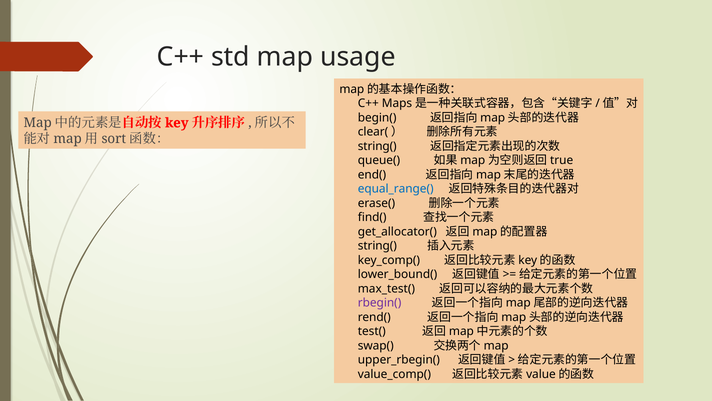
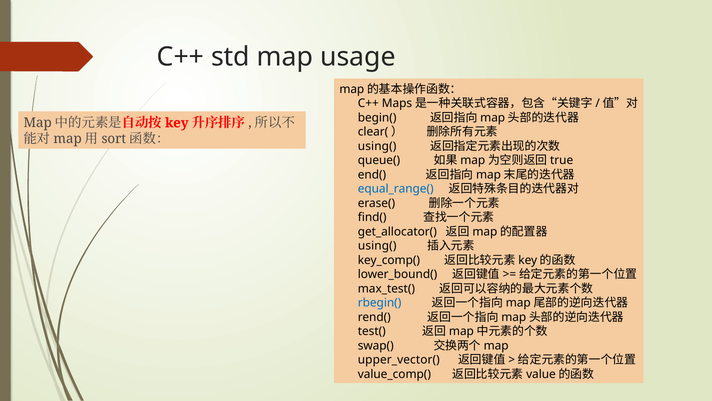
string( at (377, 146): string( -> using(
string( at (377, 246): string( -> using(
rbegin( colour: purple -> blue
upper_rbegin(: upper_rbegin( -> upper_vector(
